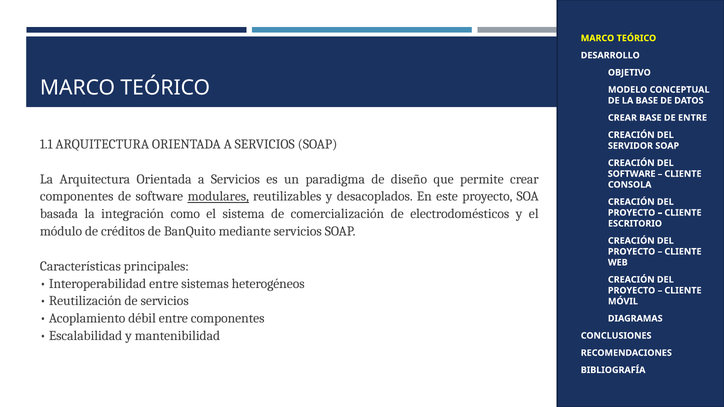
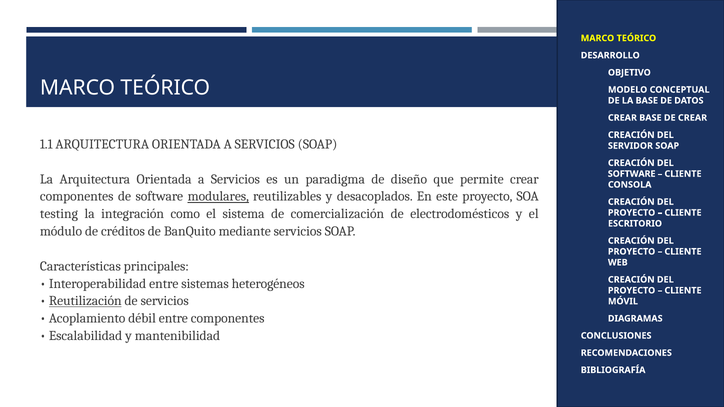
DE ENTRE: ENTRE -> CREAR
basada: basada -> testing
Reutilización underline: none -> present
